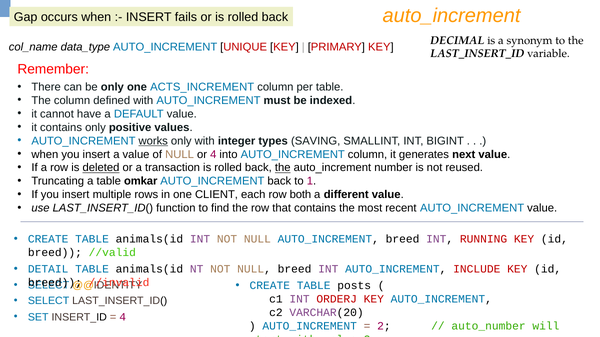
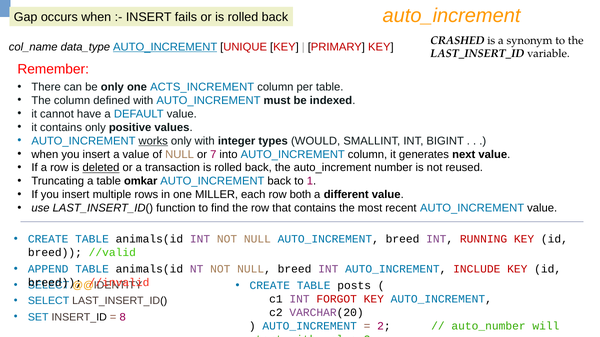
DECIMAL: DECIMAL -> CRASHED
AUTO_INCREMENT at (165, 47) underline: none -> present
SAVING: SAVING -> WOULD
or 4: 4 -> 7
the at (283, 168) underline: present -> none
CLIENT: CLIENT -> MILLER
DETAIL: DETAIL -> APPEND
ORDERJ: ORDERJ -> FORGOT
4 at (123, 317): 4 -> 8
